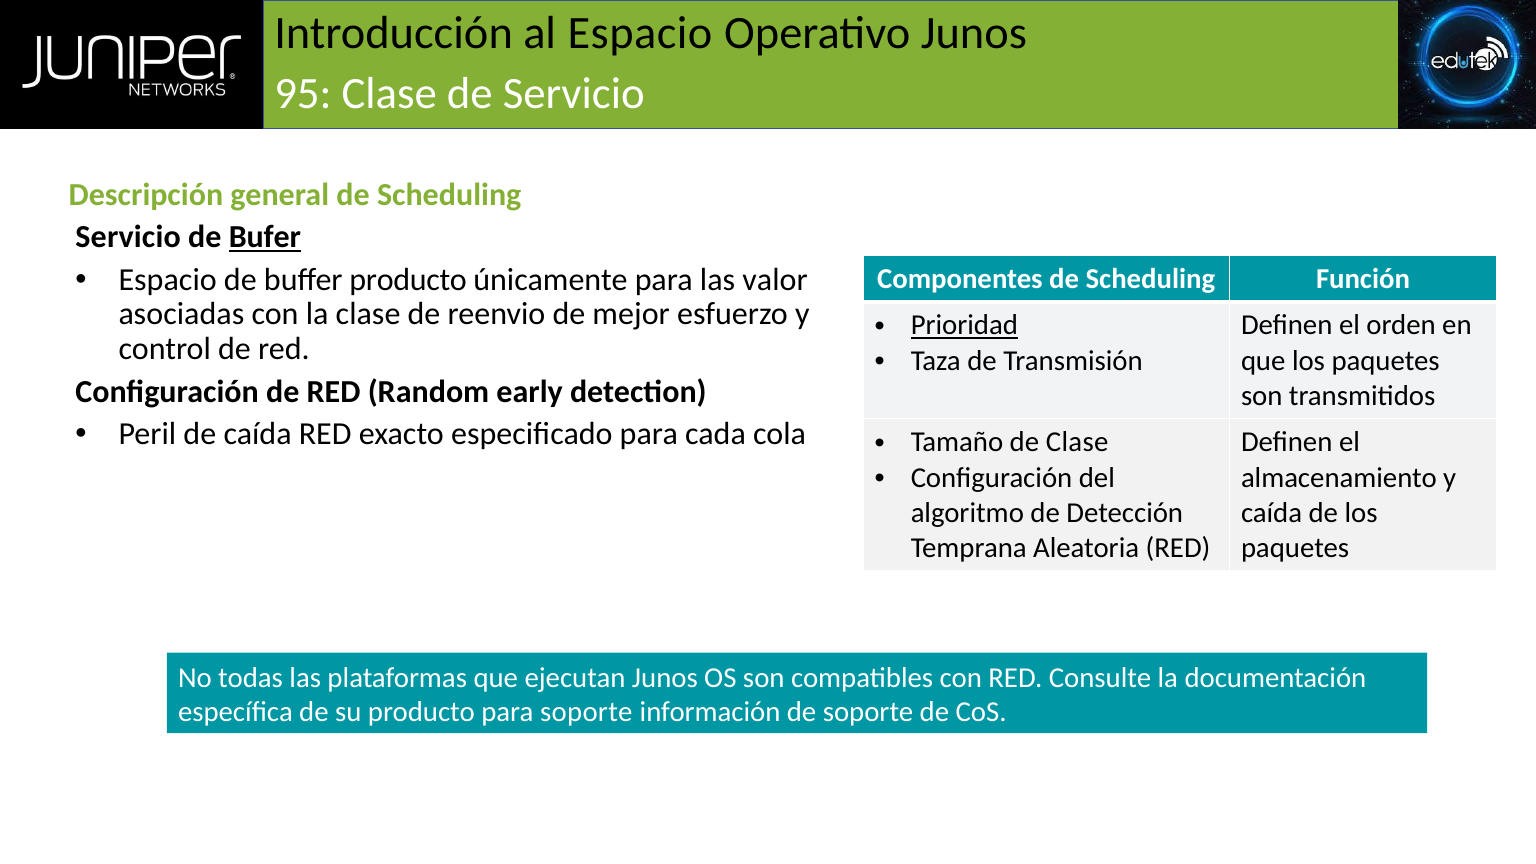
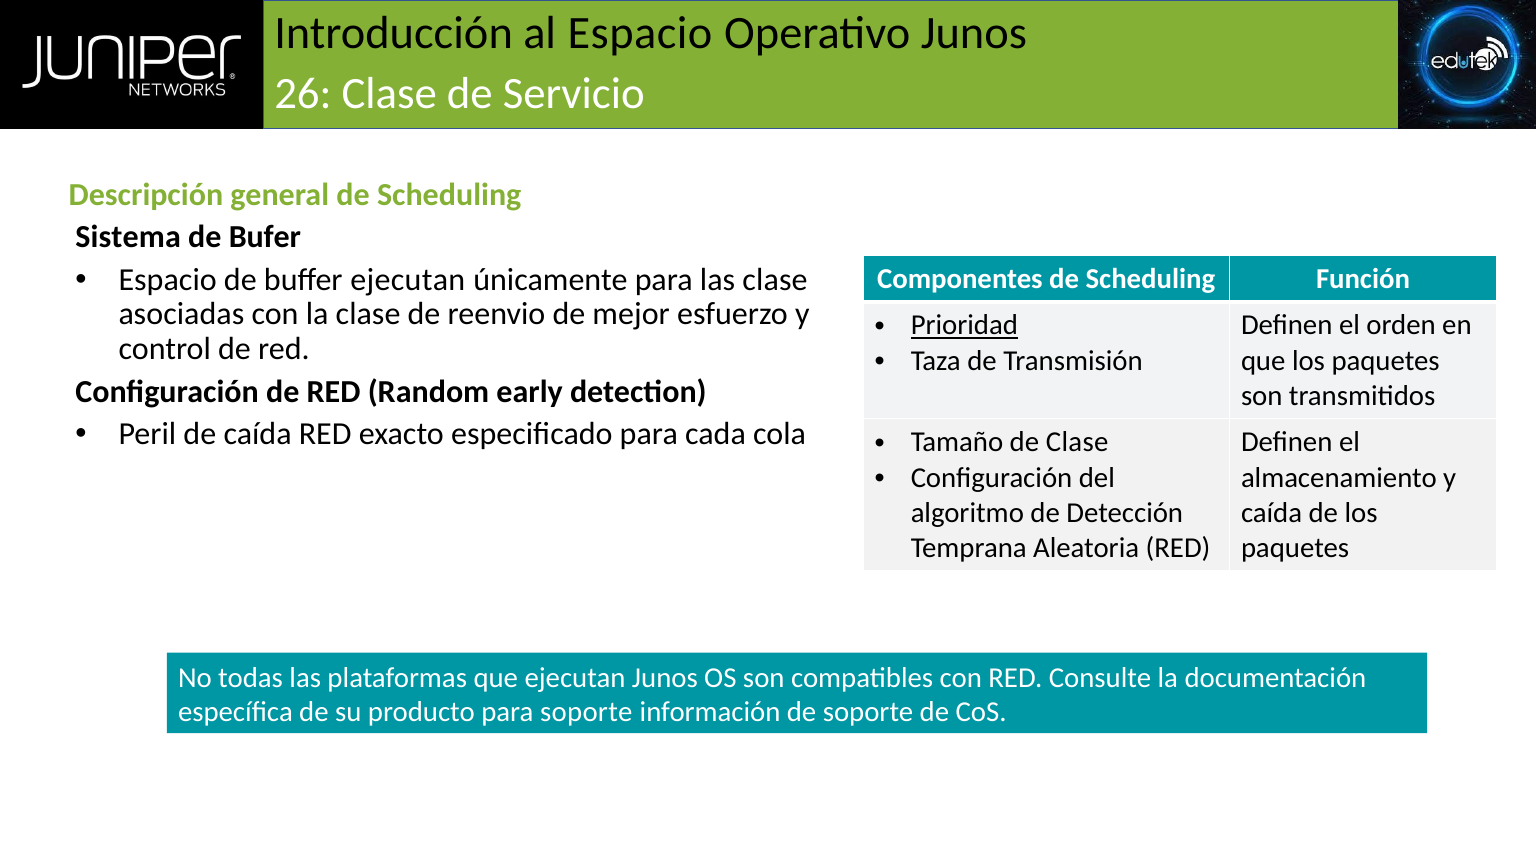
95: 95 -> 26
Servicio at (128, 237): Servicio -> Sistema
Bufer underline: present -> none
buffer producto: producto -> ejecutan
las valor: valor -> clase
